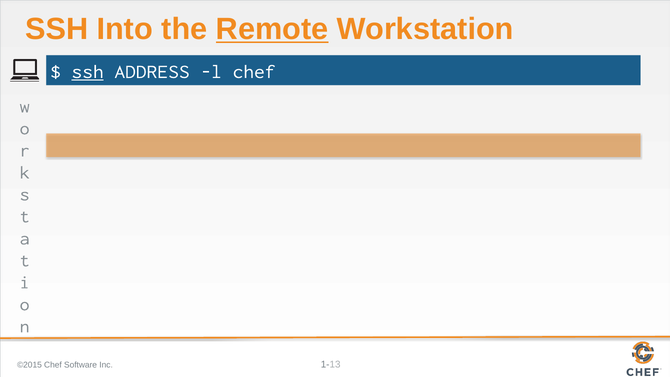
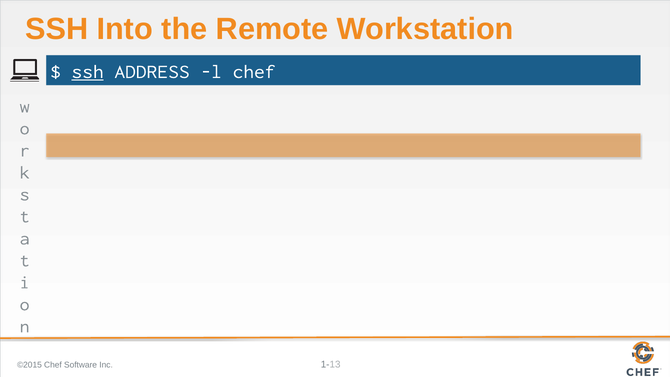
Remote underline: present -> none
